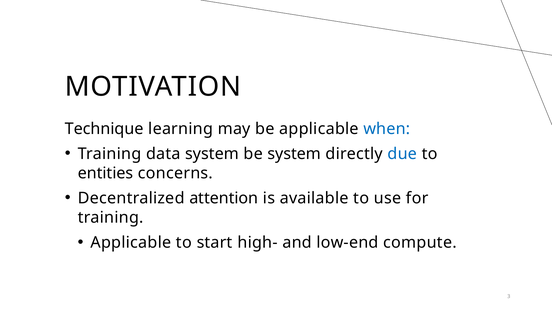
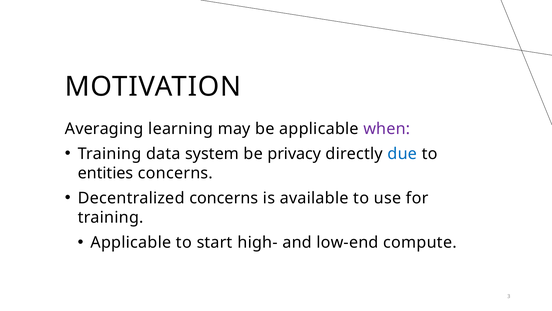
Technique: Technique -> Averaging
when colour: blue -> purple
be system: system -> privacy
Decentralized attention: attention -> concerns
